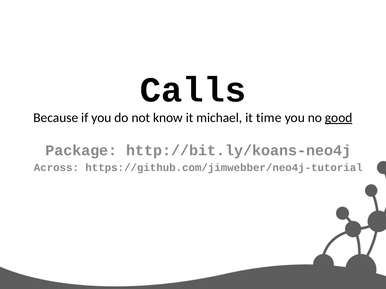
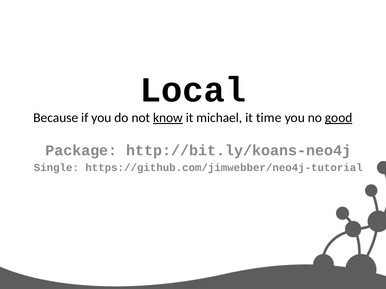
Calls: Calls -> Local
know underline: none -> present
Across: Across -> Single
